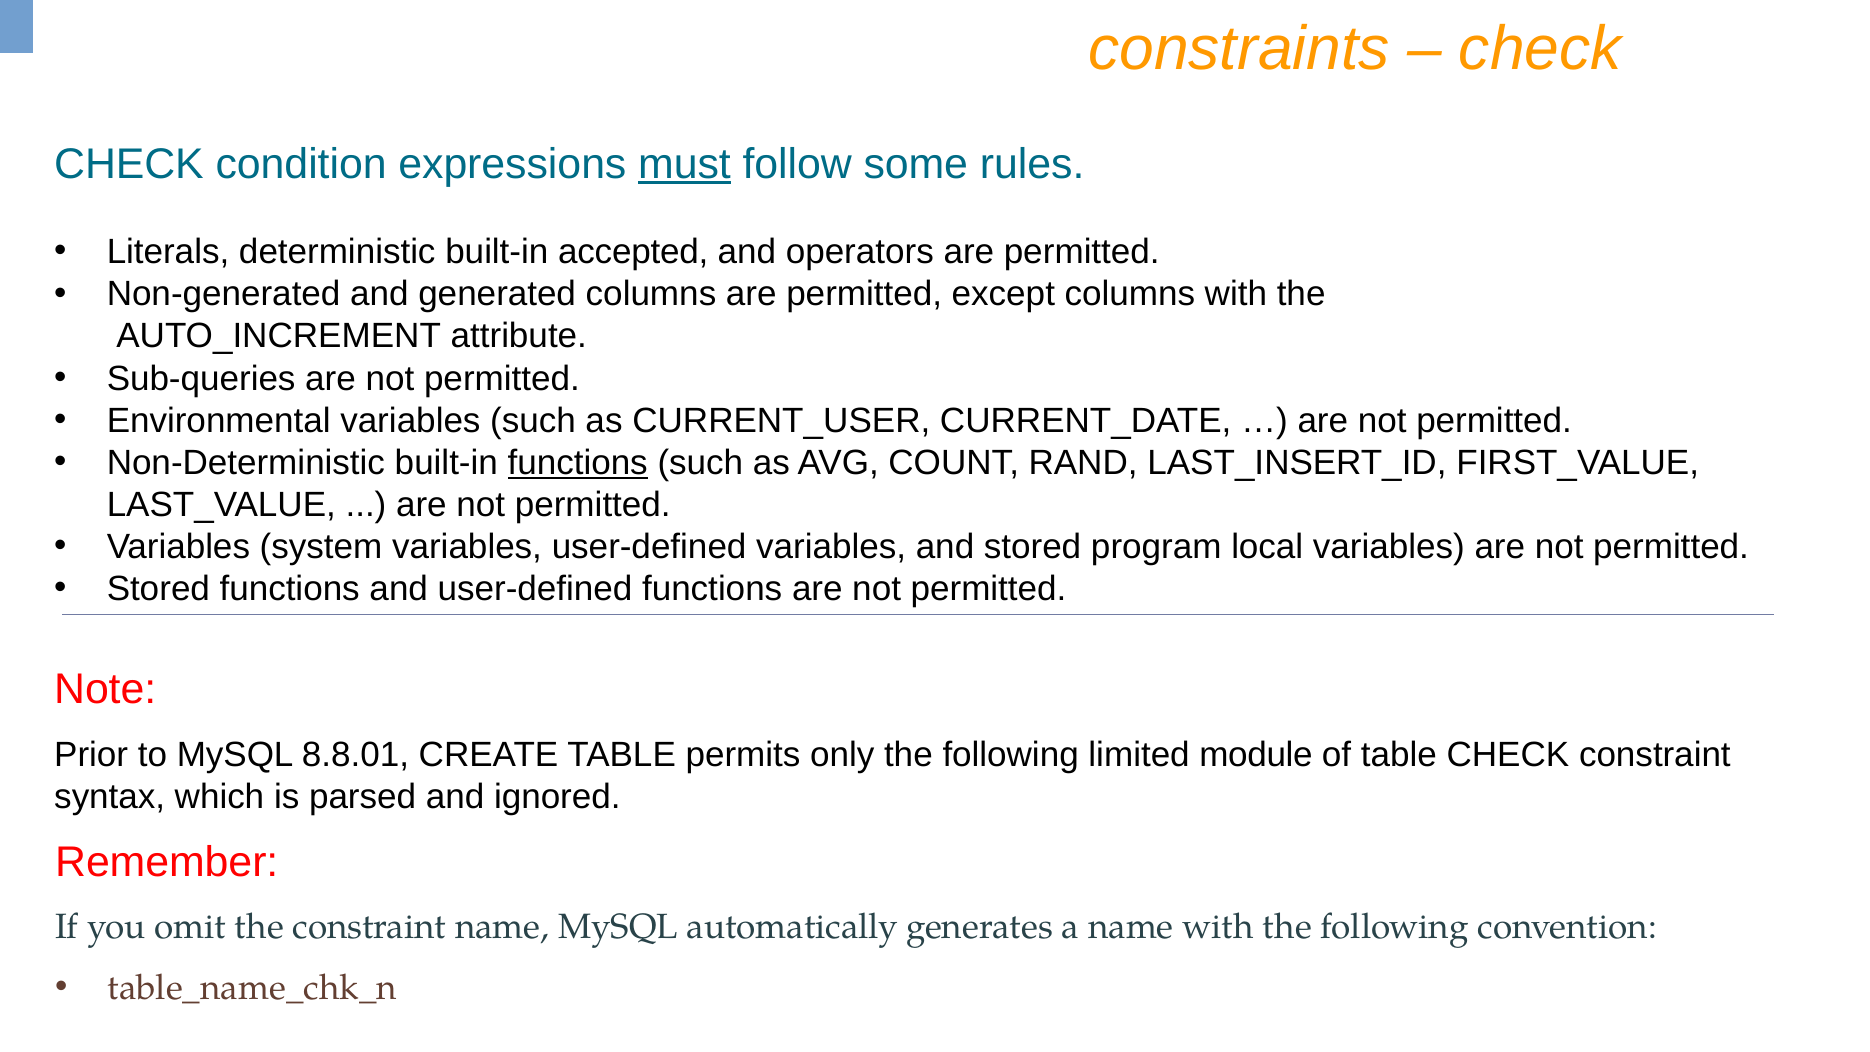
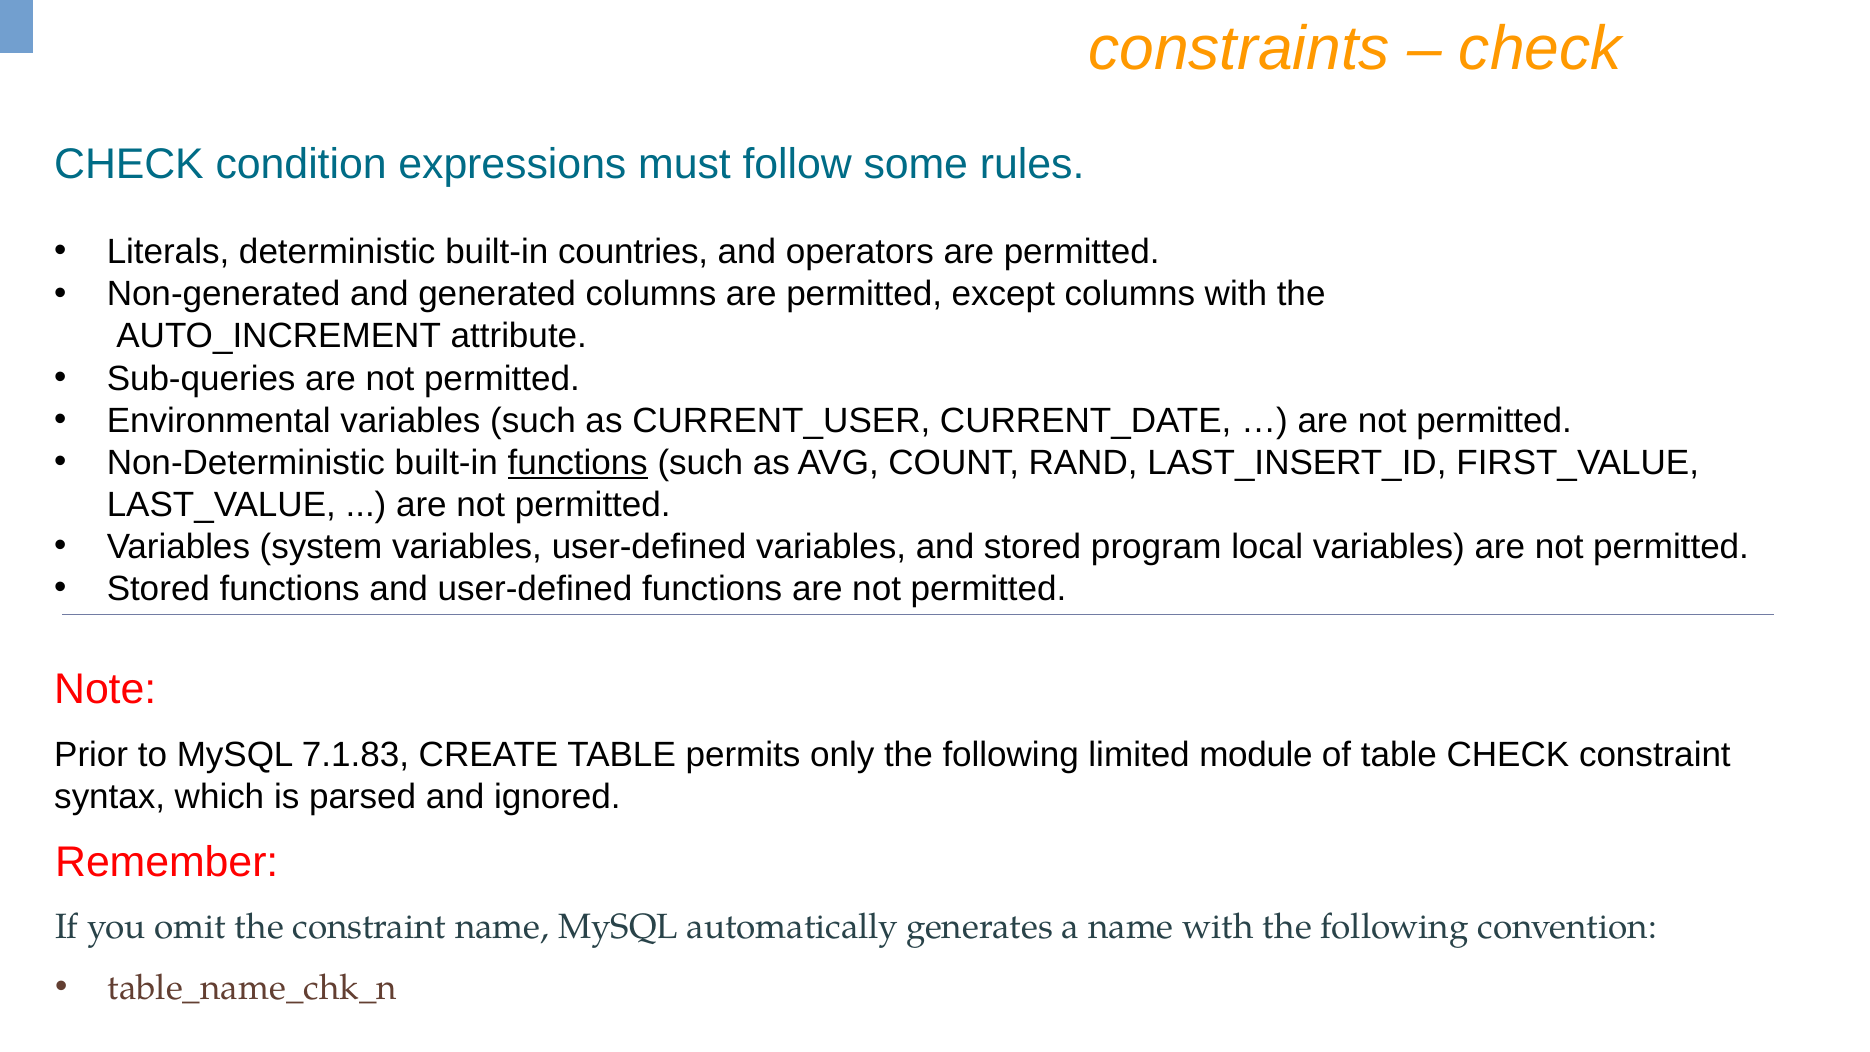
must underline: present -> none
accepted: accepted -> countries
8.8.01: 8.8.01 -> 7.1.83
